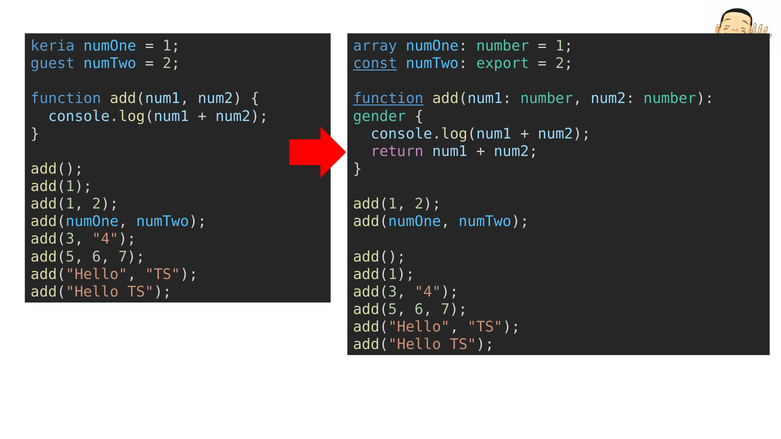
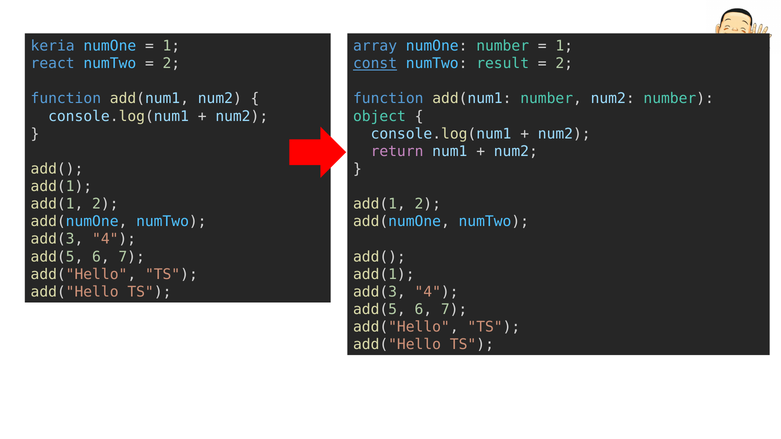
guest: guest -> react
export: export -> result
function at (388, 99) underline: present -> none
gender: gender -> object
